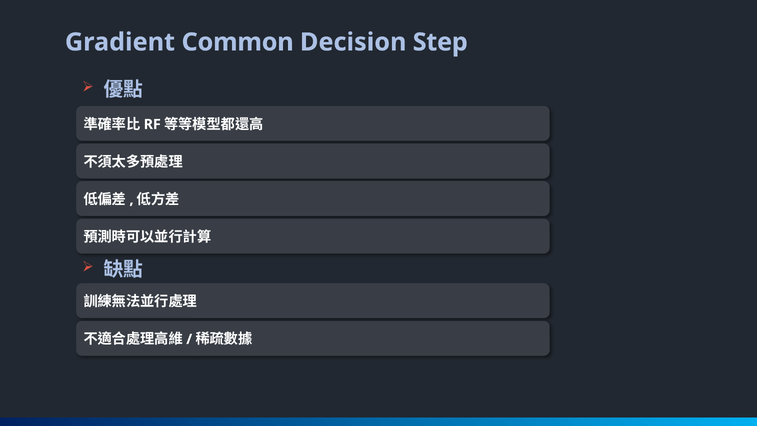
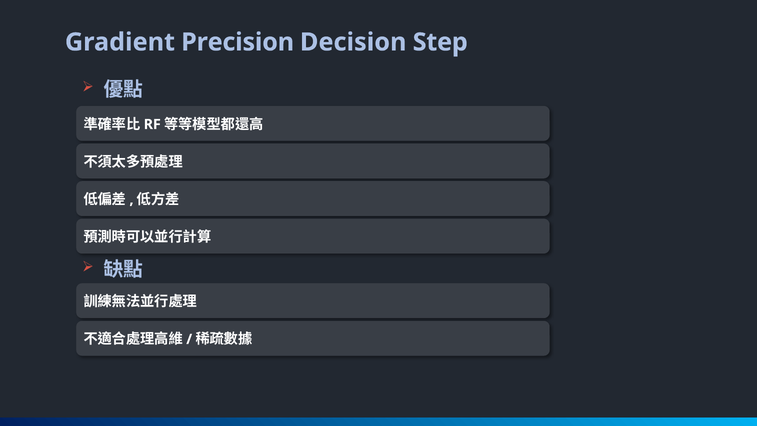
Common: Common -> Precision
